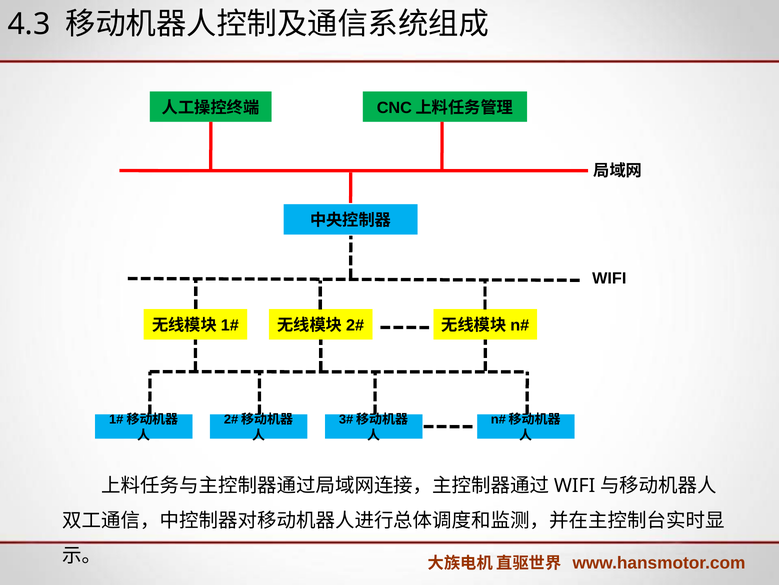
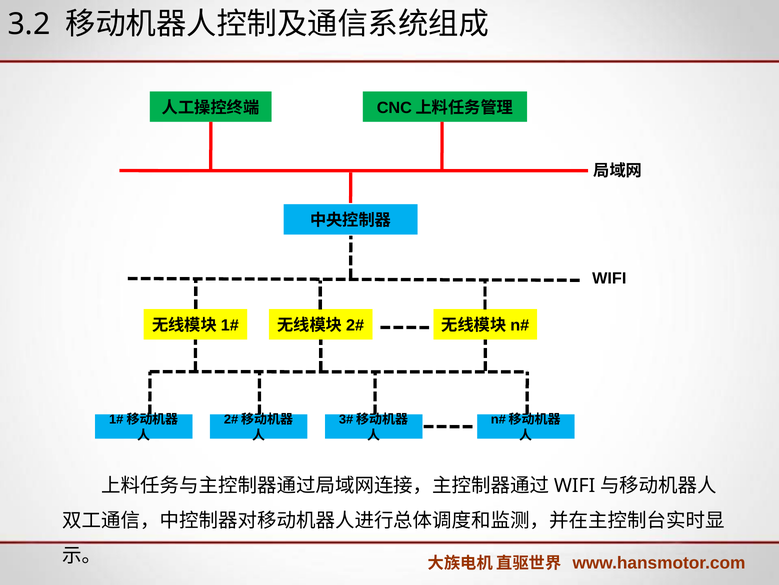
4.3: 4.3 -> 3.2
